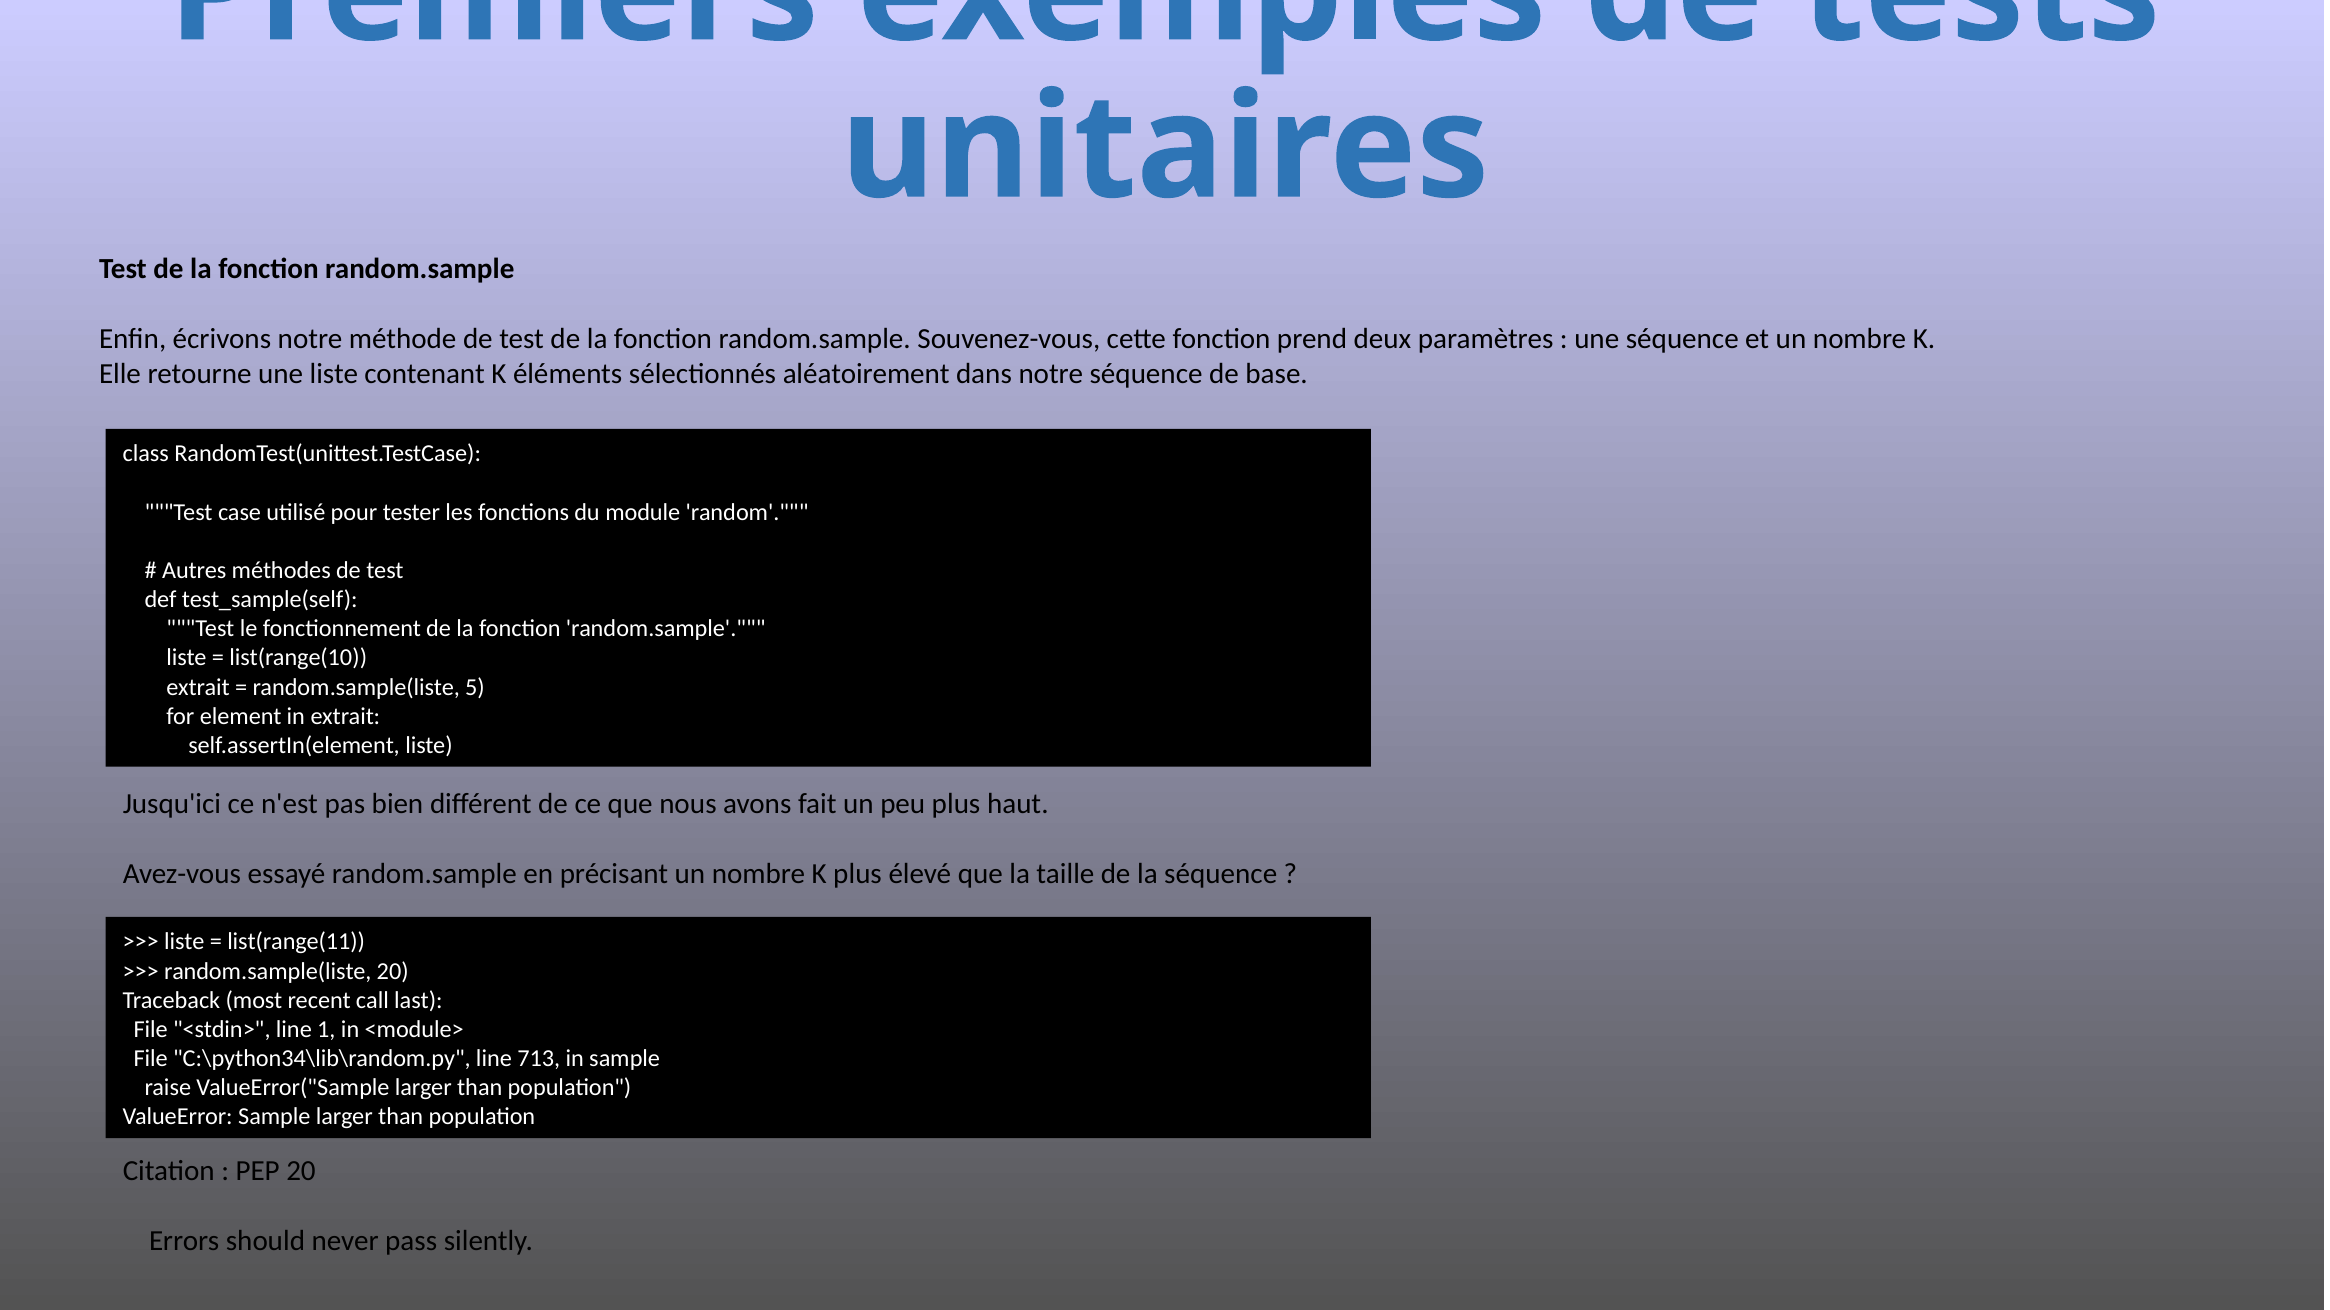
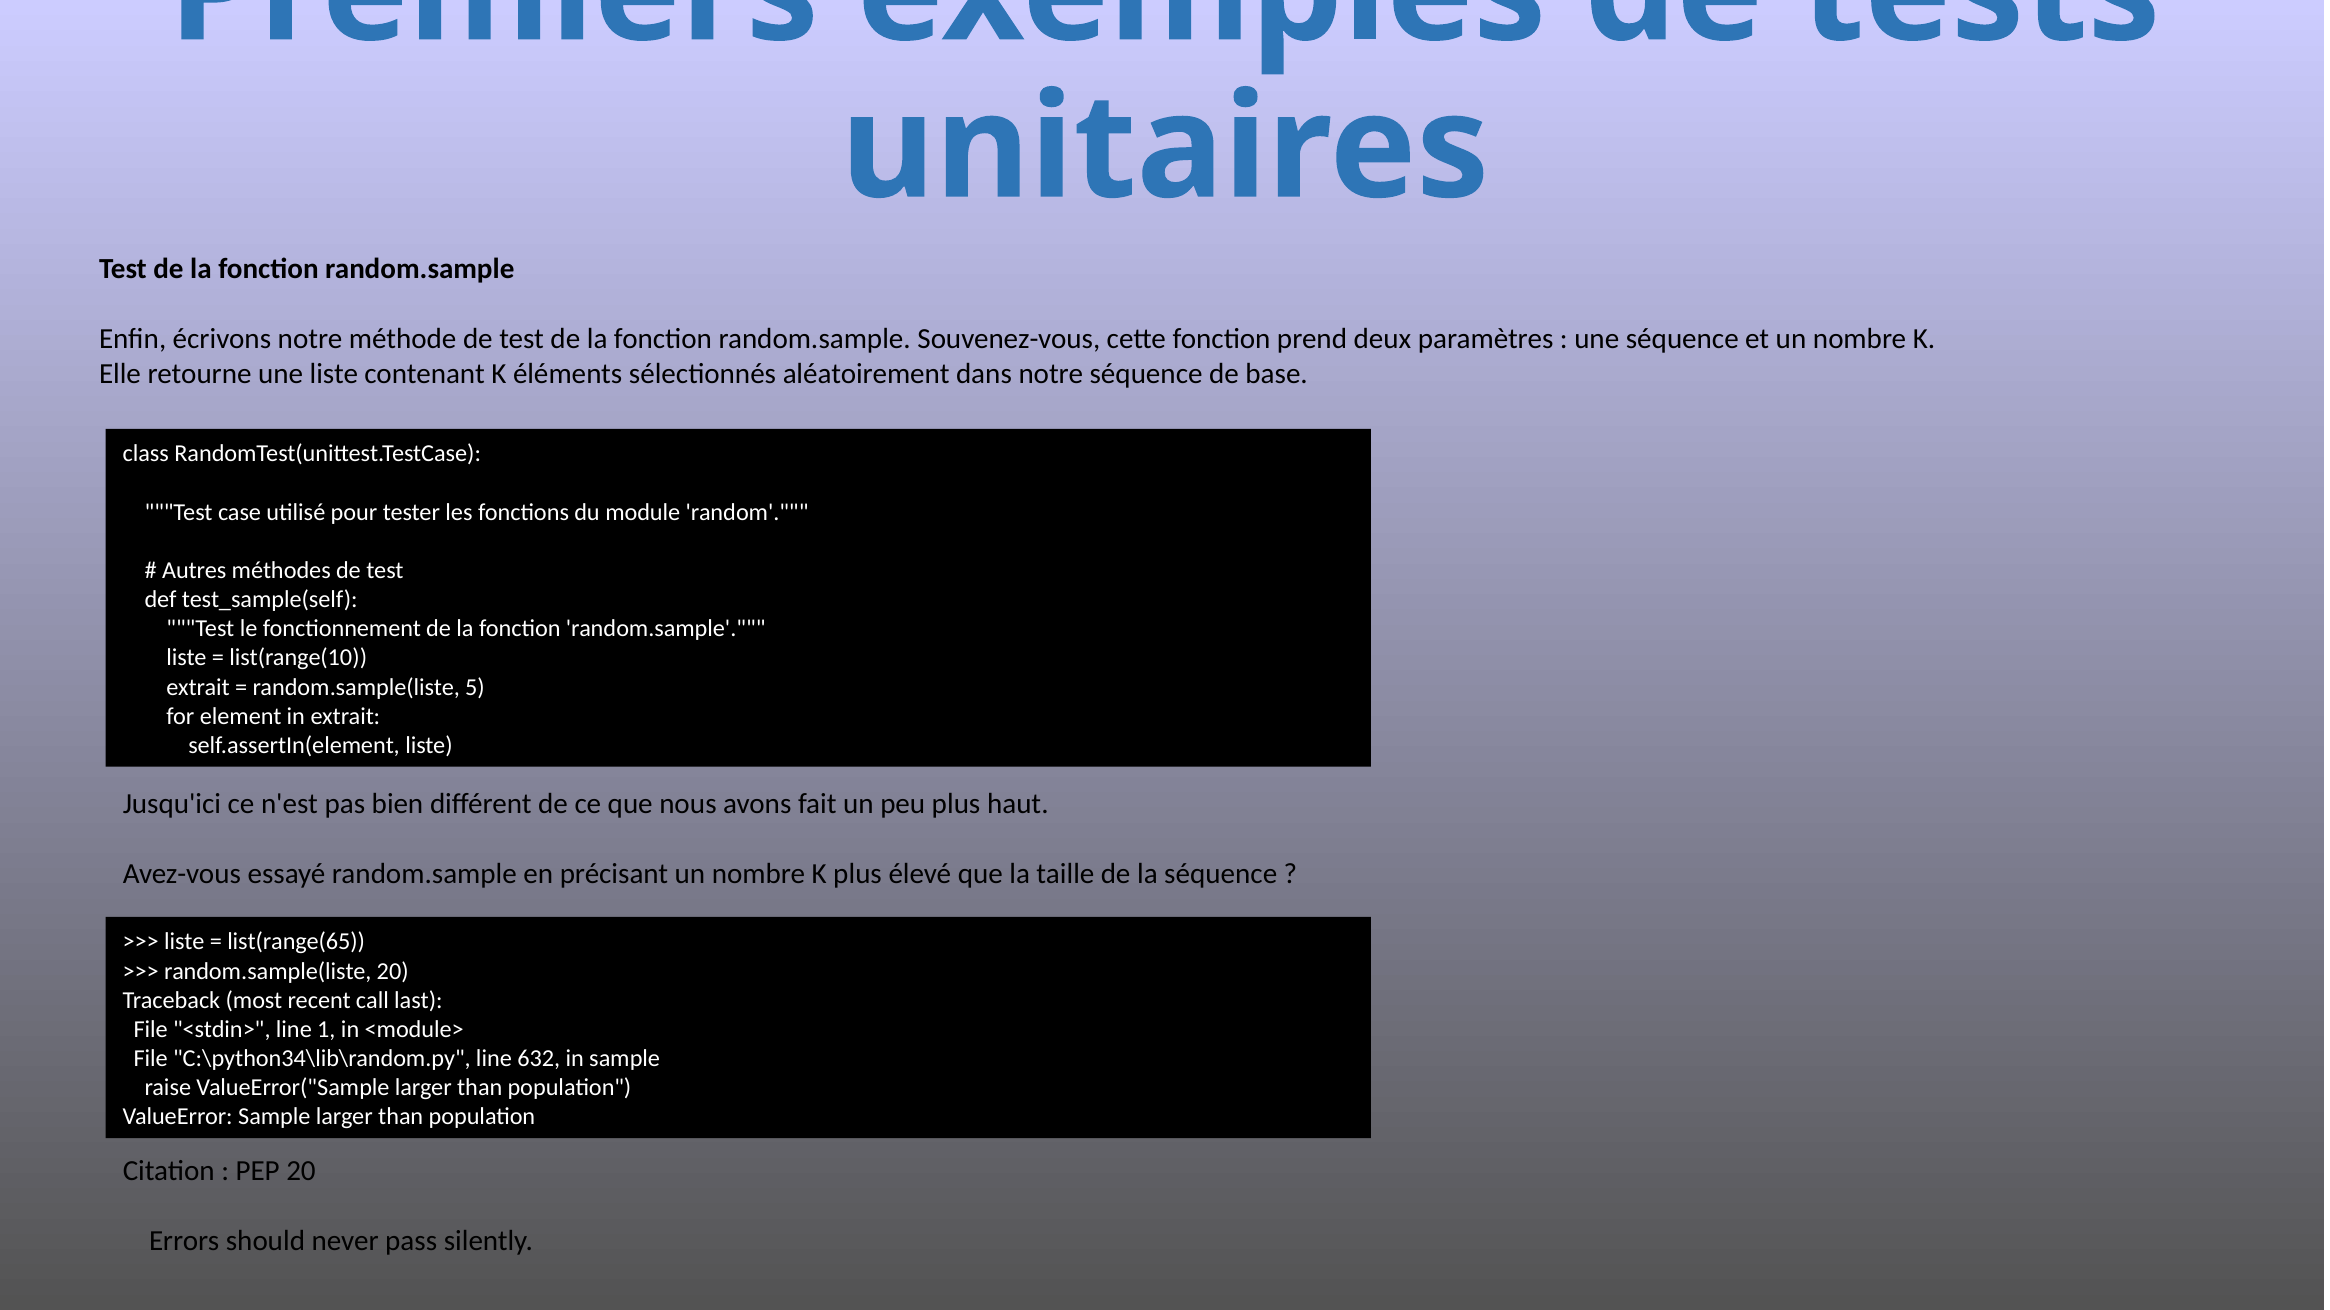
list(range(11: list(range(11 -> list(range(65
713: 713 -> 632
